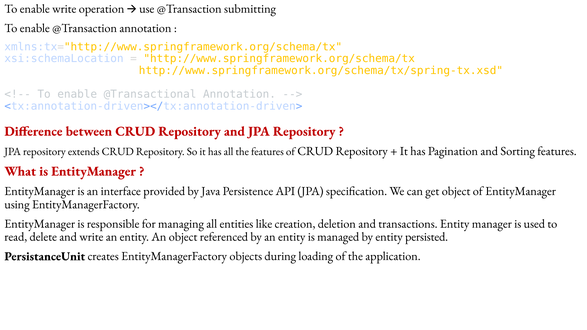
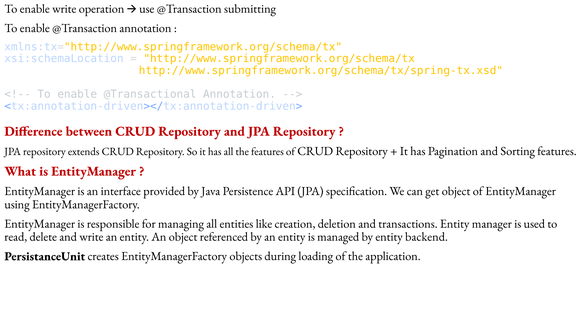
persisted: persisted -> backend
